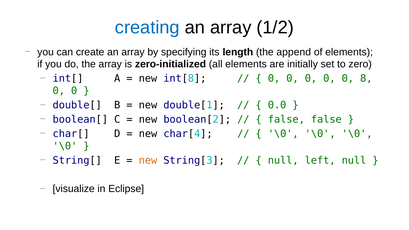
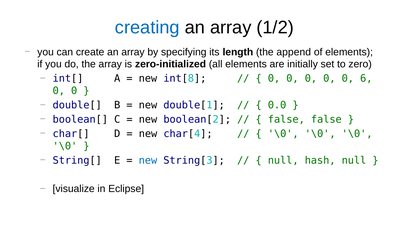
8: 8 -> 6
new at (148, 160) colour: orange -> blue
left: left -> hash
